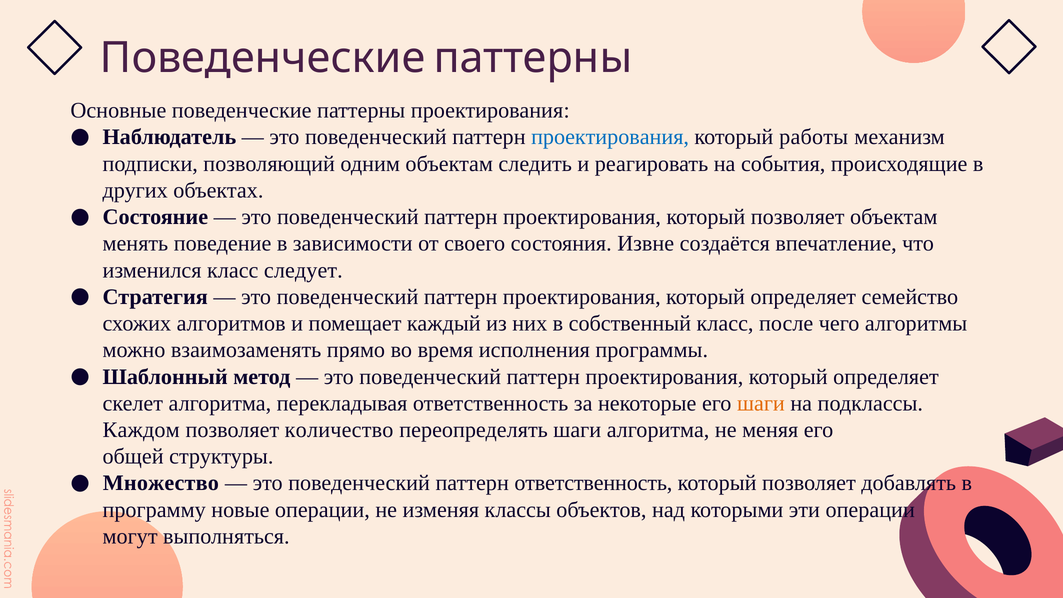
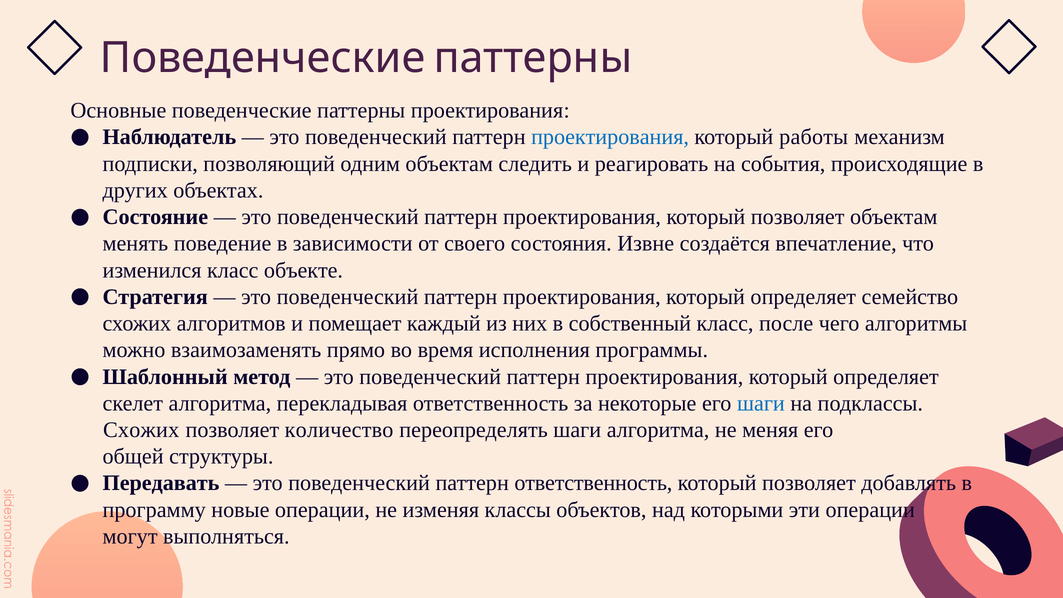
следует: следует -> объекте
шаги at (761, 403) colour: orange -> blue
Каждом at (141, 430): Каждом -> Схожих
Множество: Множество -> Передавать
